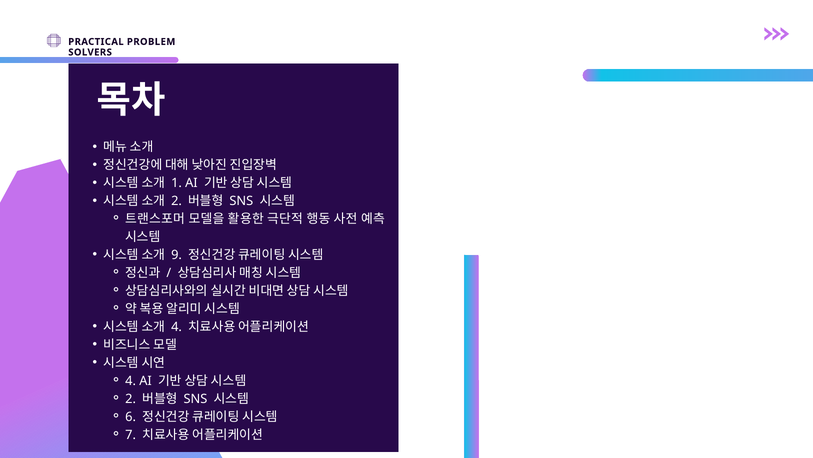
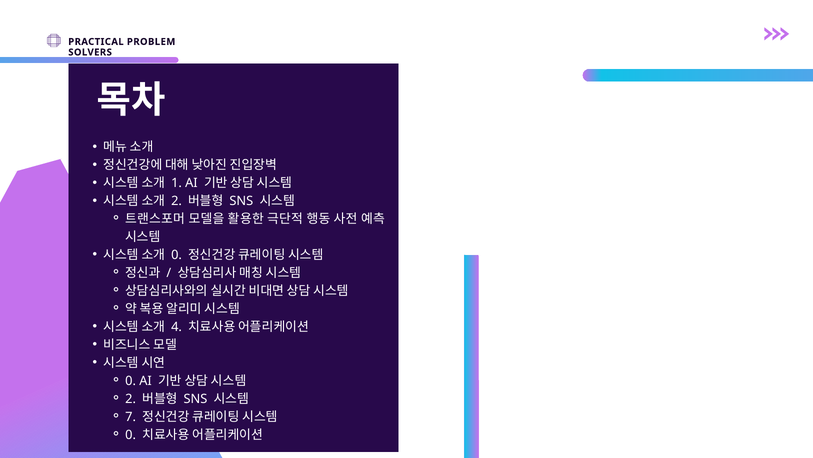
9 at (177, 255): 9 -> 0
4 at (131, 380): 4 -> 0
6: 6 -> 7
7 at (131, 434): 7 -> 0
